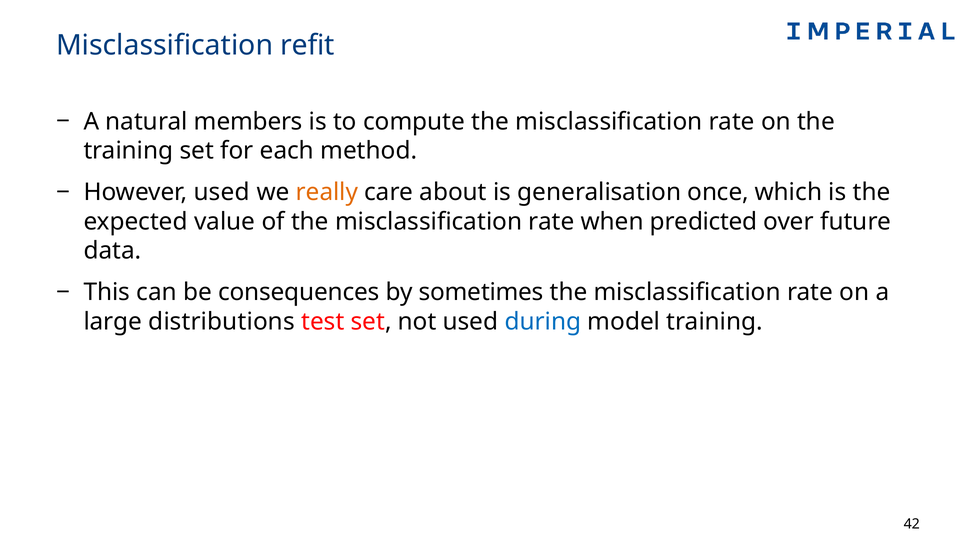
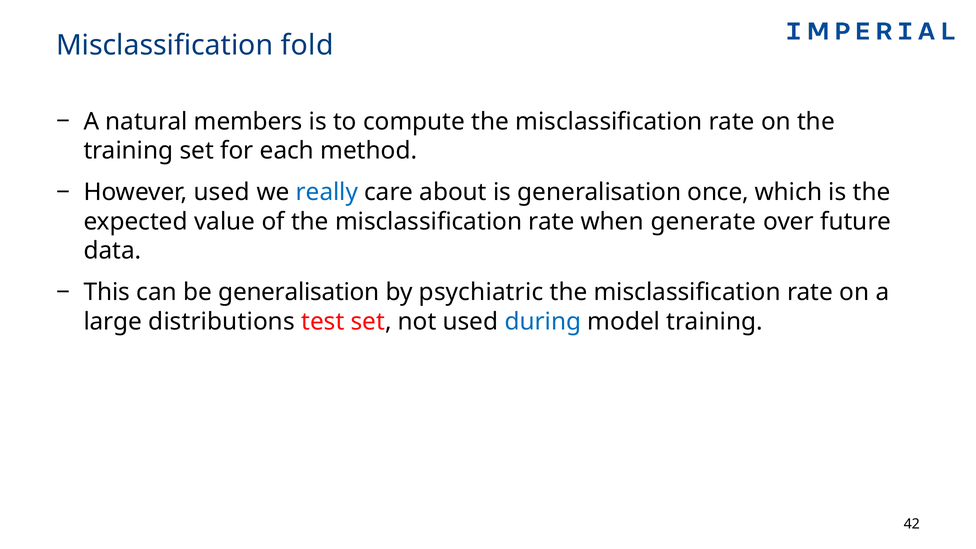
refit: refit -> fold
really colour: orange -> blue
predicted: predicted -> generate
be consequences: consequences -> generalisation
sometimes: sometimes -> psychiatric
